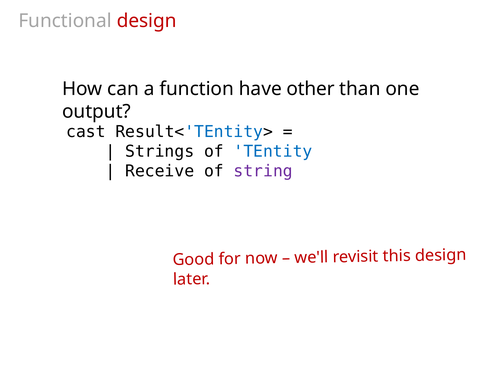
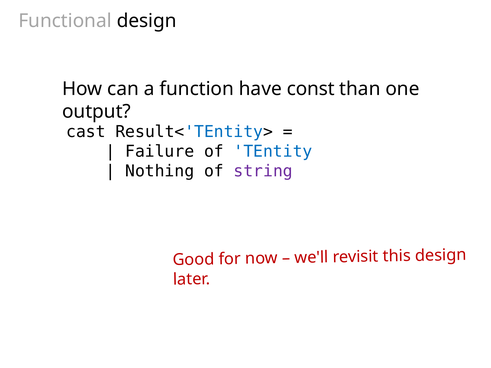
design at (147, 21) colour: red -> black
other: other -> const
Strings: Strings -> Failure
Receive: Receive -> Nothing
